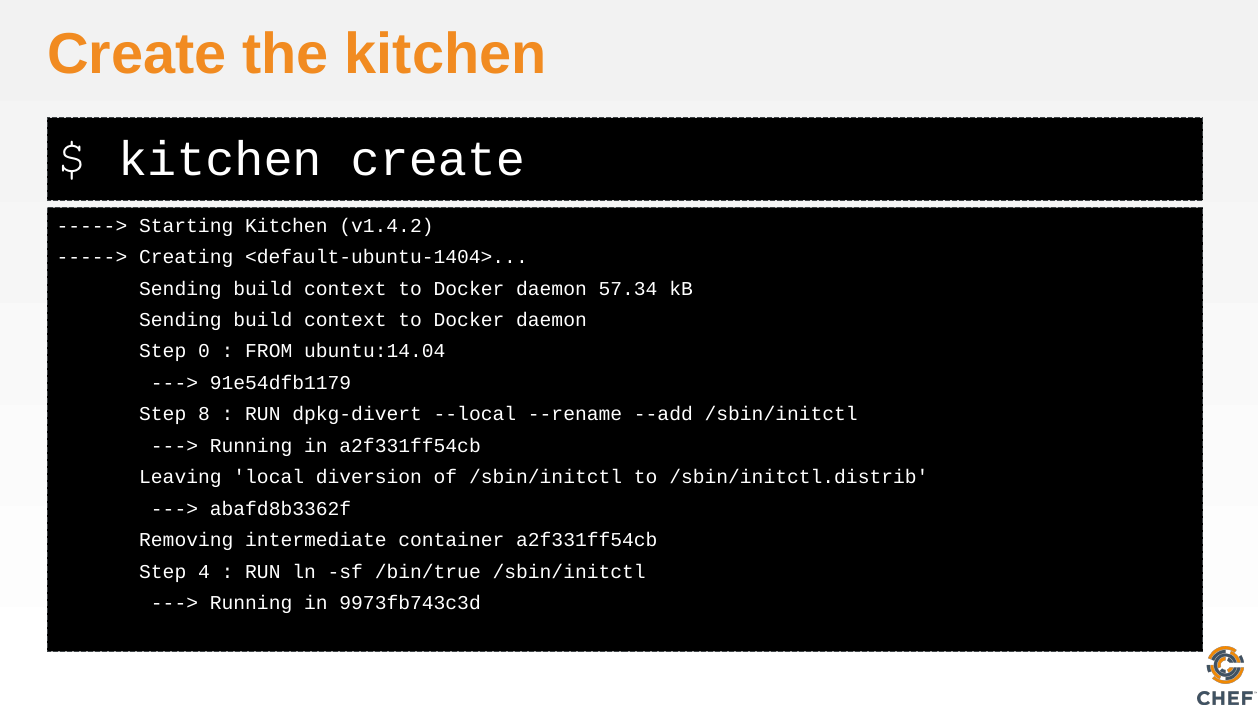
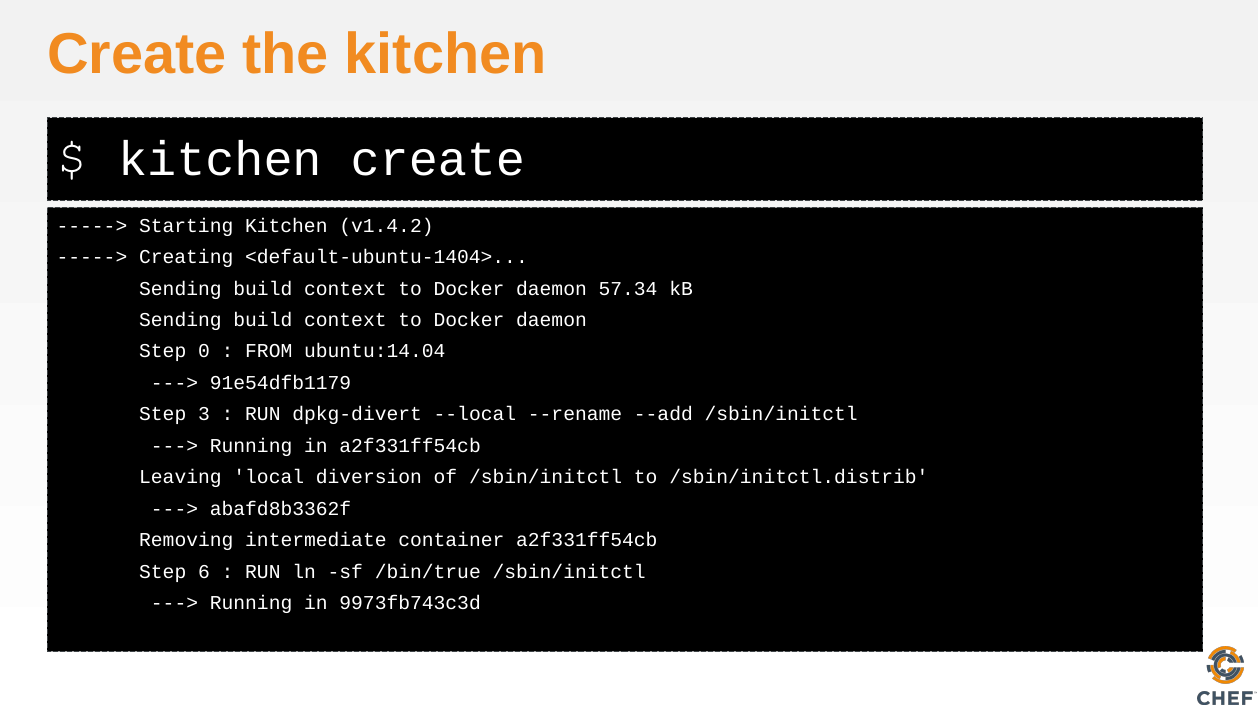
8: 8 -> 3
4: 4 -> 6
